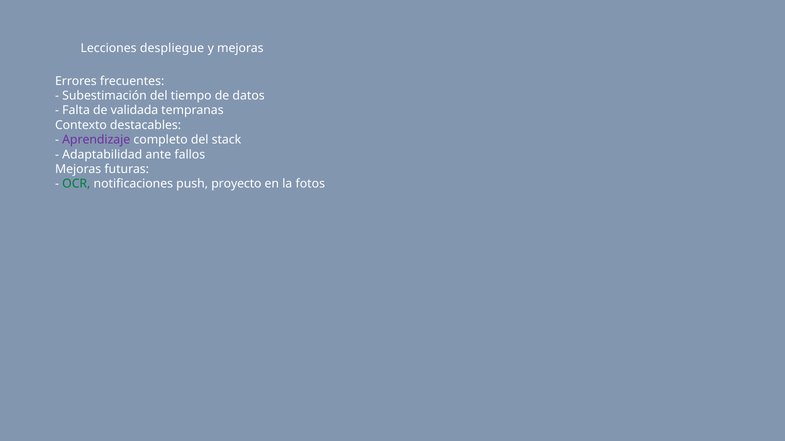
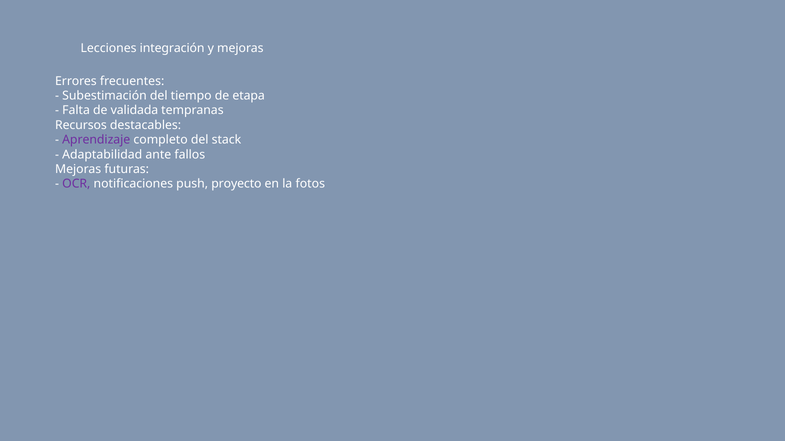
despliegue: despliegue -> integración
datos: datos -> etapa
Contexto: Contexto -> Recursos
OCR colour: green -> purple
